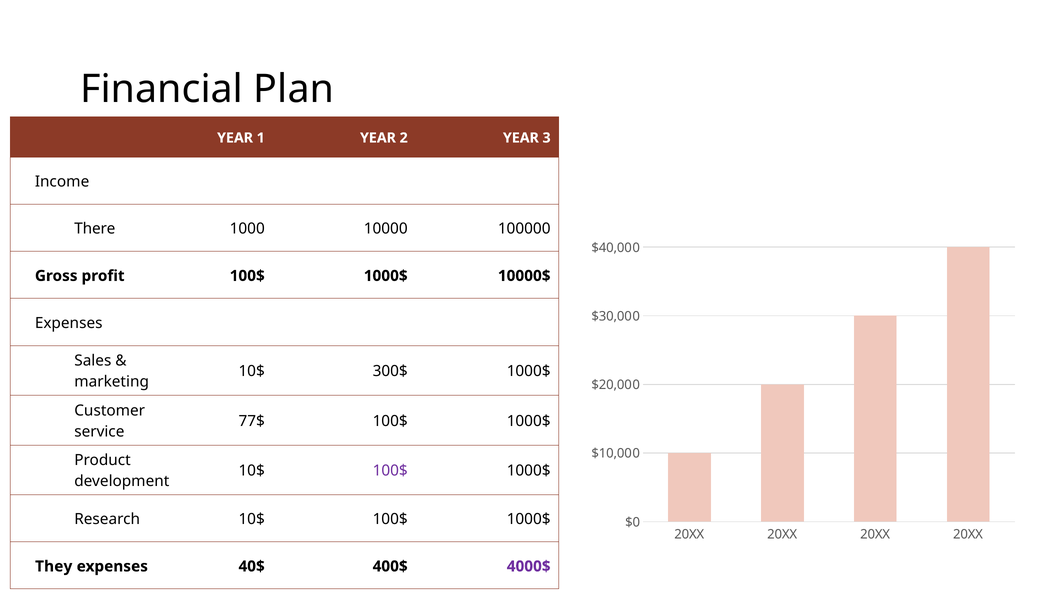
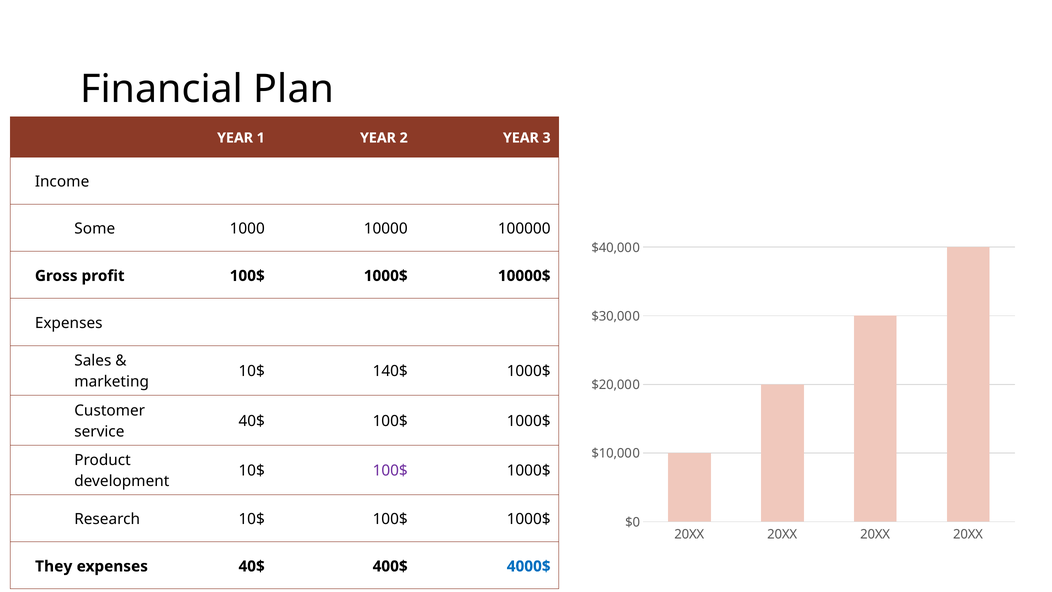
There: There -> Some
300$: 300$ -> 140$
77$ at (252, 421): 77$ -> 40$
4000$ colour: purple -> blue
